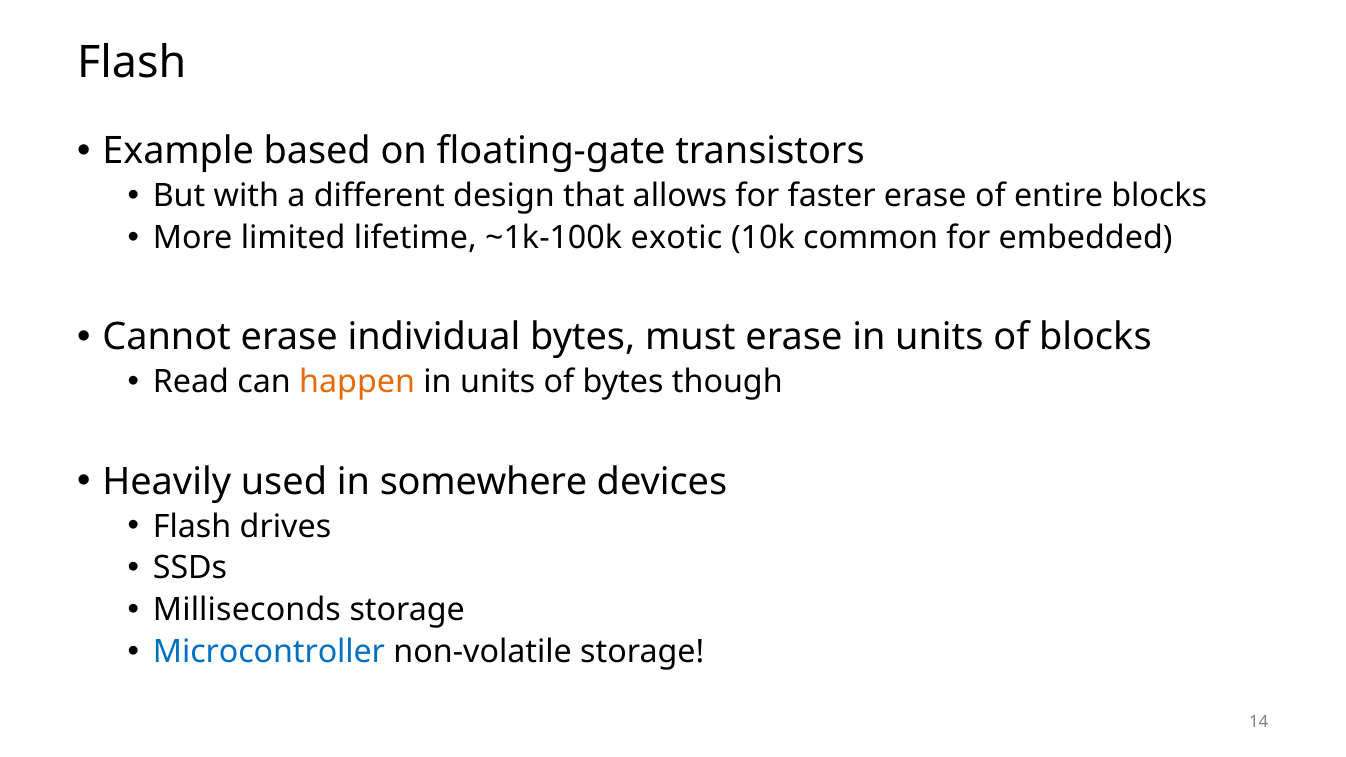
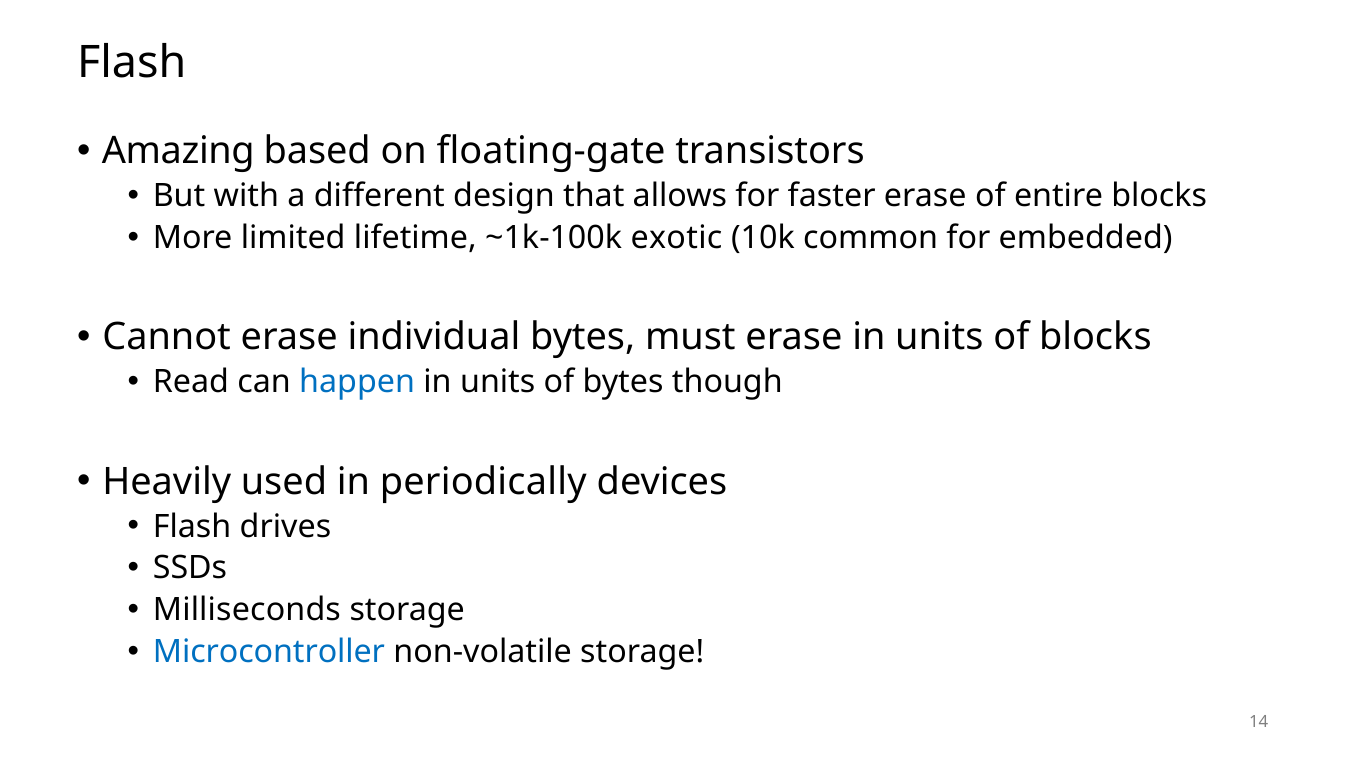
Example: Example -> Amazing
happen colour: orange -> blue
somewhere: somewhere -> periodically
